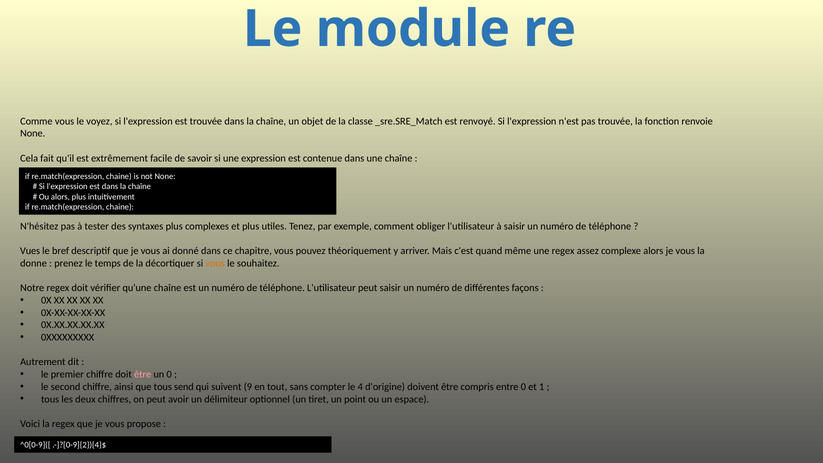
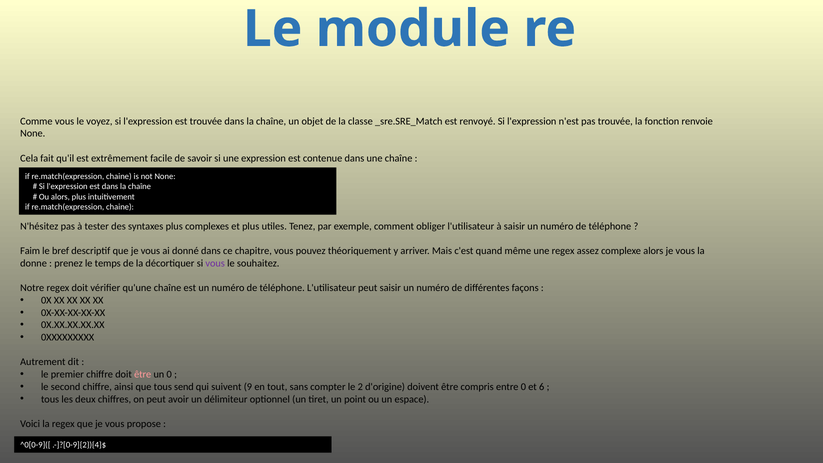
Vues: Vues -> Faim
vous at (215, 263) colour: orange -> purple
4: 4 -> 2
1: 1 -> 6
